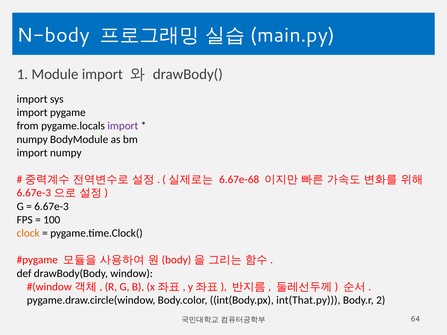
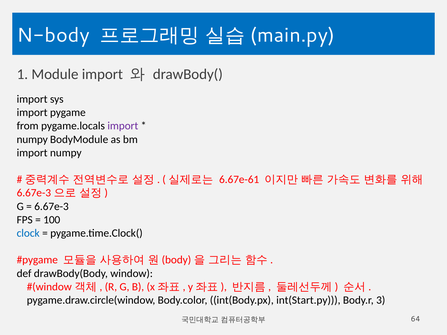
6.67e-68: 6.67e-68 -> 6.67e-61
clock colour: orange -> blue
int(That.py: int(That.py -> int(Start.py
2: 2 -> 3
